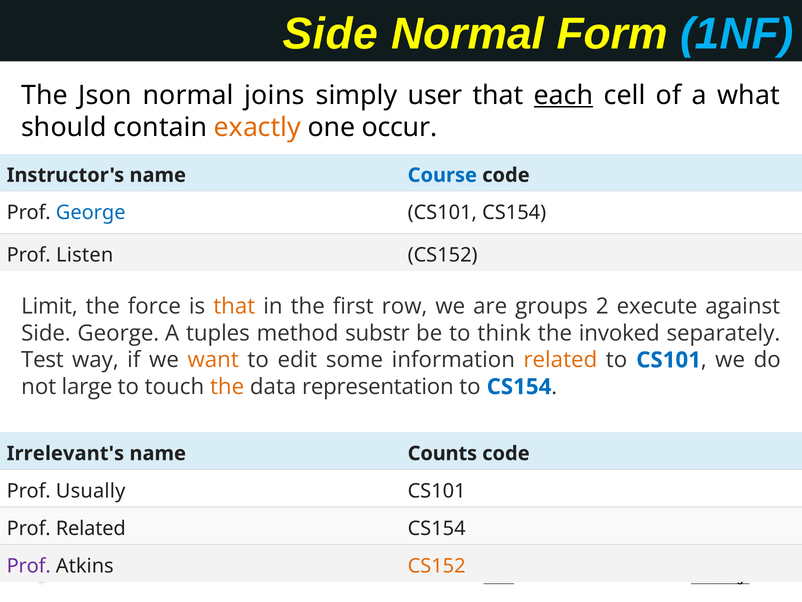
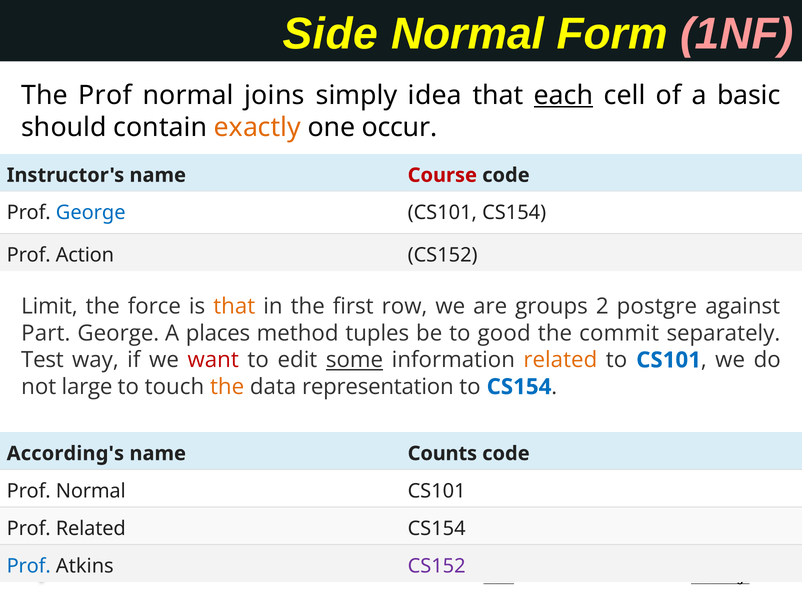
1NF colour: light blue -> pink
The Json: Json -> Prof
user: user -> idea
what: what -> basic
Course colour: blue -> red
Listen: Listen -> Action
execute: execute -> postgre
Side at (46, 333): Side -> Part
tuples: tuples -> places
substr: substr -> tuples
think: think -> good
invoked: invoked -> commit
want colour: orange -> red
some underline: none -> present
Irrelevant's: Irrelevant's -> According's
Usually at (91, 491): Usually -> Normal
Prof at (29, 565) colour: purple -> blue
CS152 at (437, 565) colour: orange -> purple
